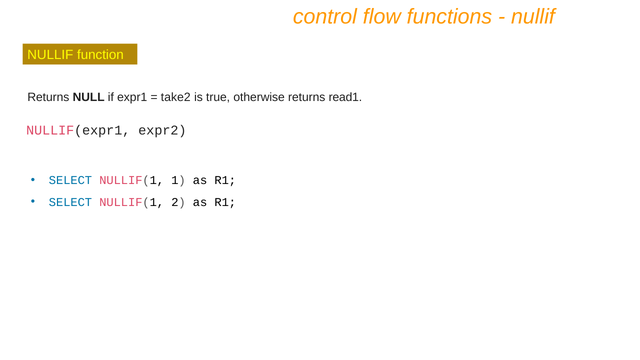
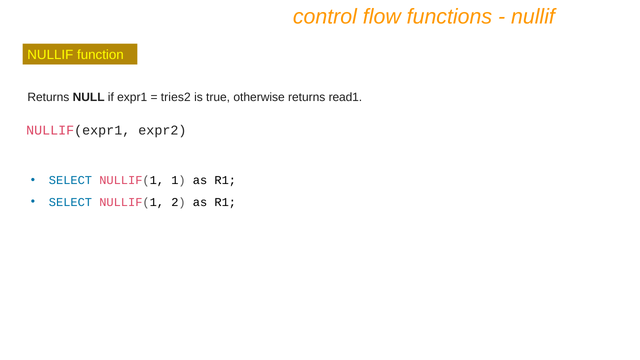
take2: take2 -> tries2
